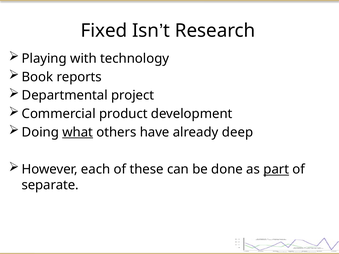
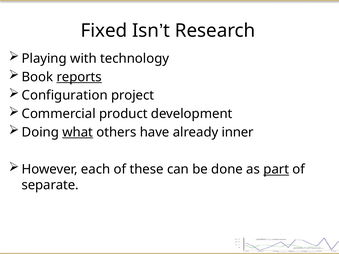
reports underline: none -> present
Departmental: Departmental -> Configuration
deep: deep -> inner
